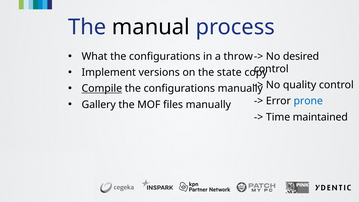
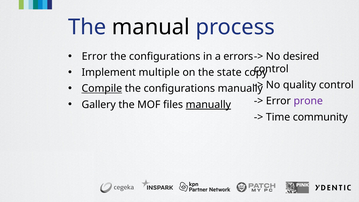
What at (95, 56): What -> Error
throw: throw -> errors
versions: versions -> multiple
prone colour: blue -> purple
manually at (208, 105) underline: none -> present
maintained: maintained -> community
